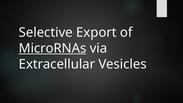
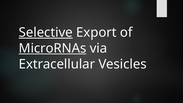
Selective underline: none -> present
